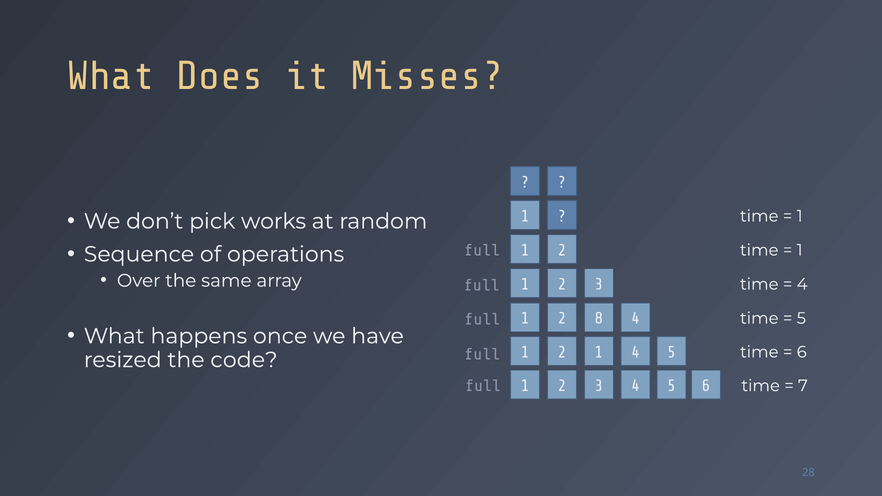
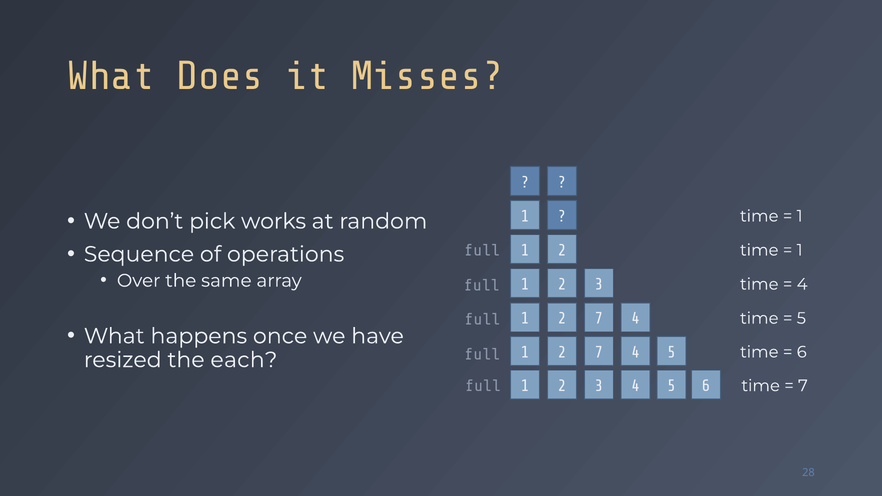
8 at (599, 319): 8 -> 7
1 at (599, 352): 1 -> 7
code: code -> each
